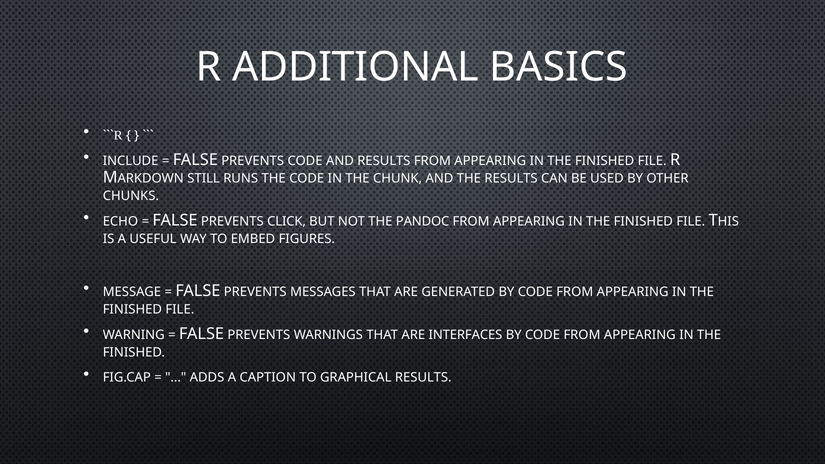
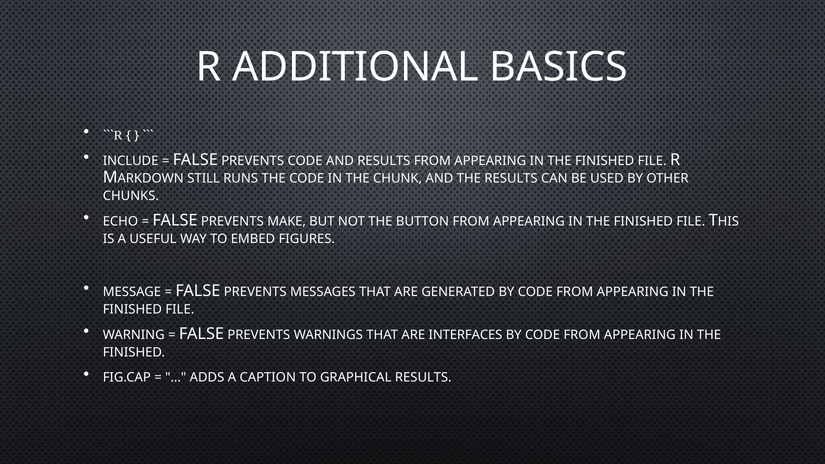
CLICK: CLICK -> MAKE
PANDOC: PANDOC -> BUTTON
